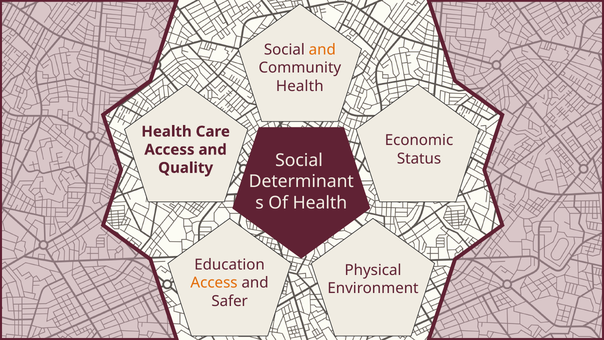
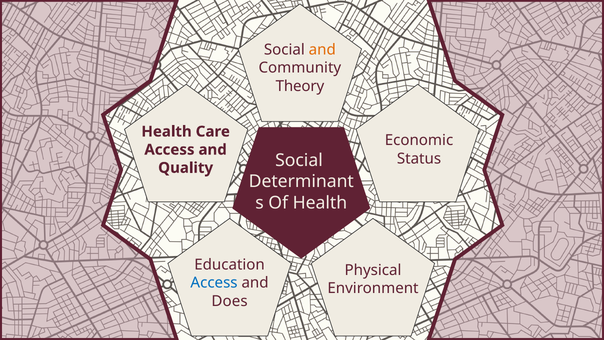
Health at (300, 86): Health -> Theory
Access at (214, 283) colour: orange -> blue
Safer: Safer -> Does
